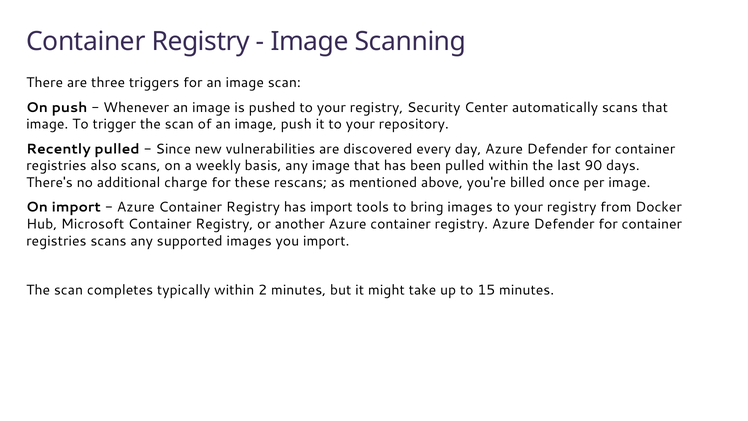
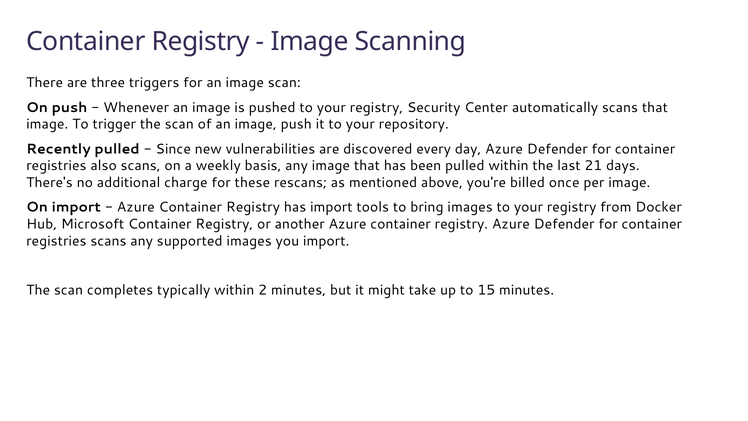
90: 90 -> 21
